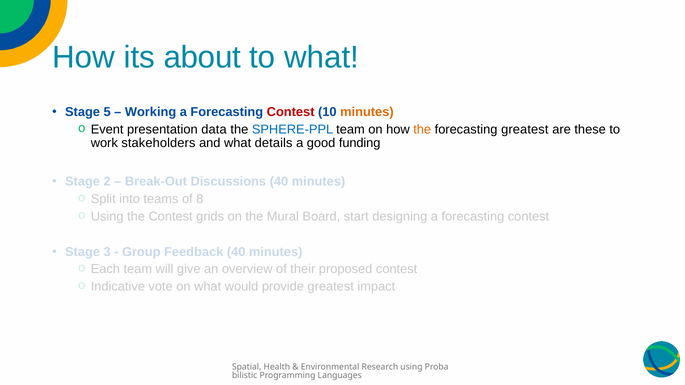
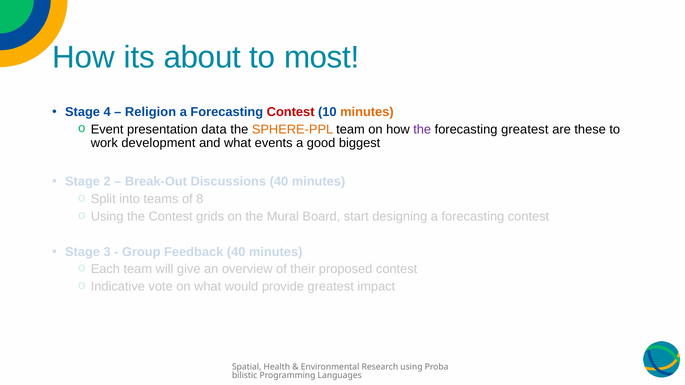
to what: what -> most
5: 5 -> 4
Working: Working -> Religion
SPHERE-PPL colour: blue -> orange
the at (422, 129) colour: orange -> purple
stakeholders: stakeholders -> development
details: details -> events
funding: funding -> biggest
